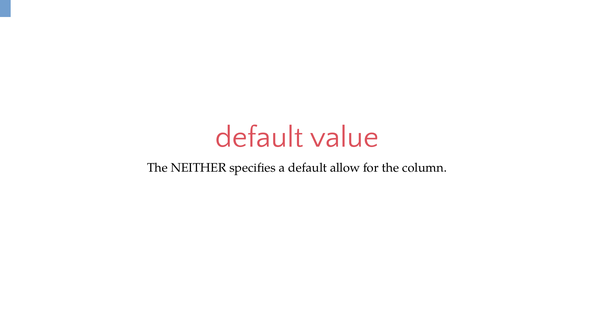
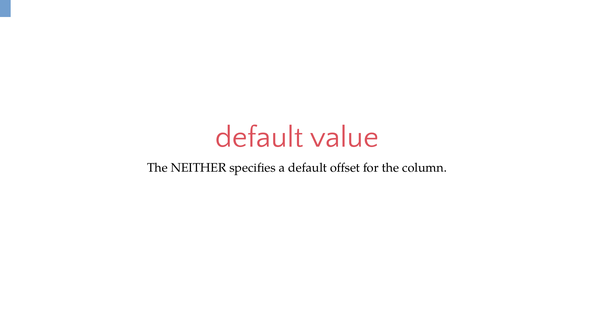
allow: allow -> offset
